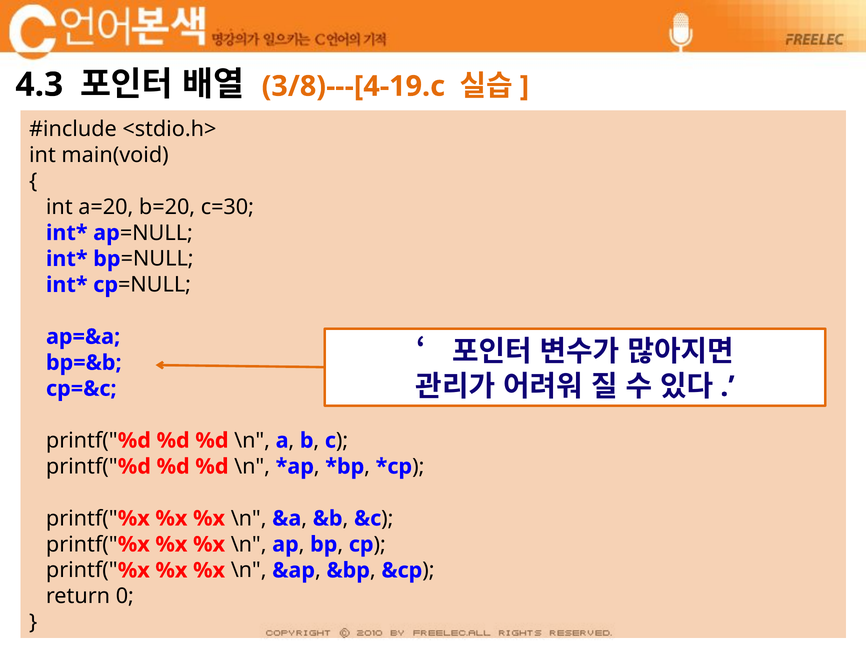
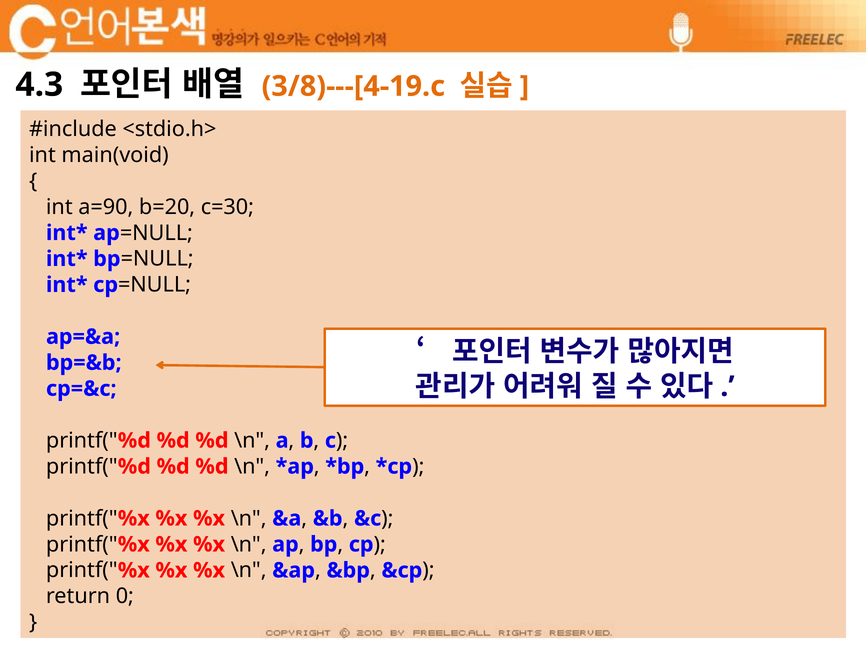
a=20: a=20 -> a=90
